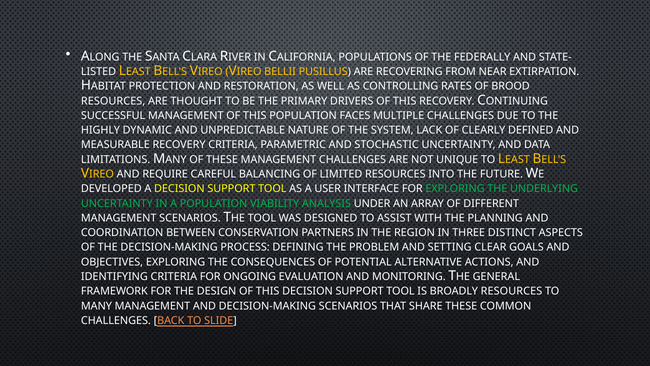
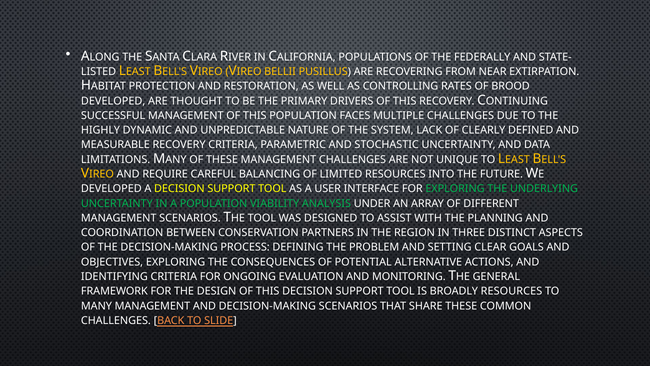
RESOURCES at (113, 101): RESOURCES -> DEVELOPED
